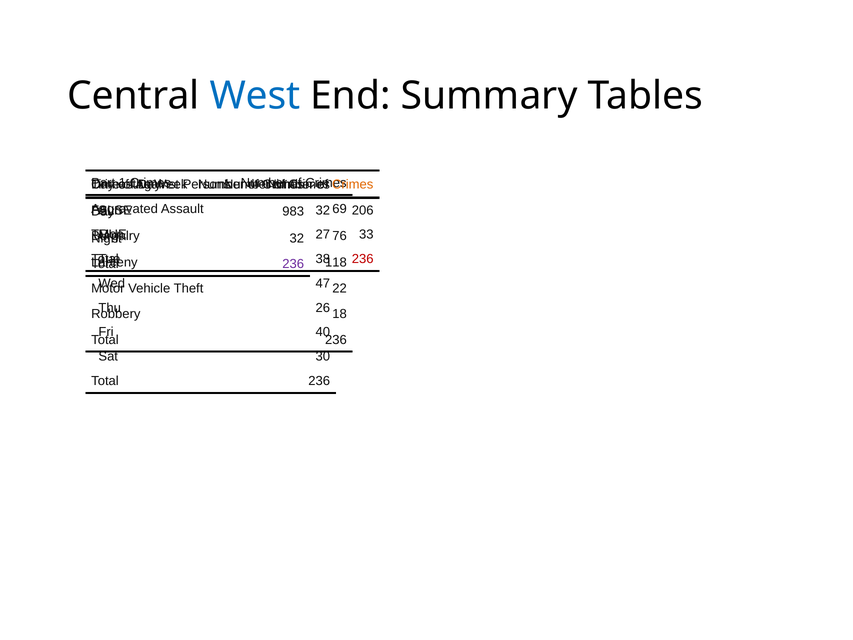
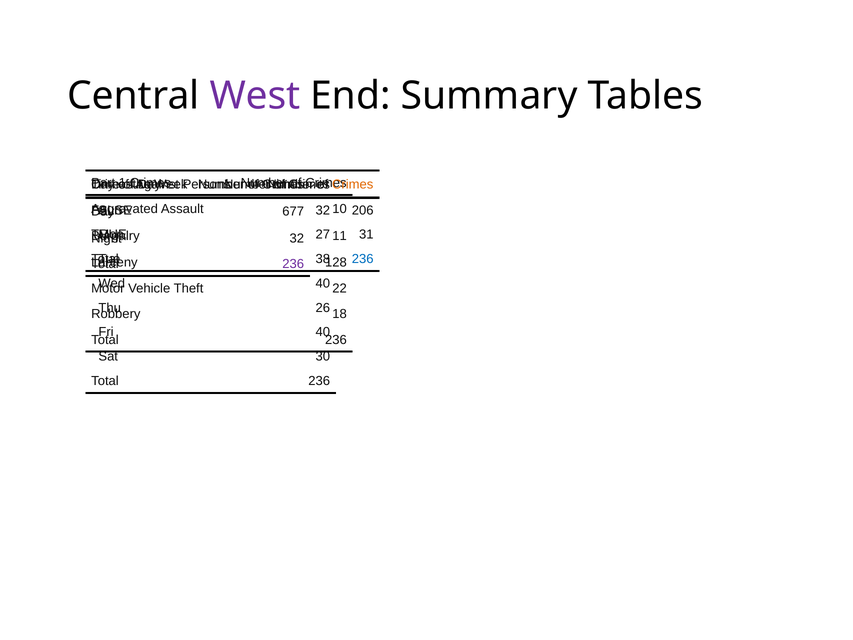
West colour: blue -> purple
69: 69 -> 10
983: 983 -> 677
33: 33 -> 31
76: 76 -> 11
236 at (363, 259) colour: red -> blue
118: 118 -> 128
47 at (323, 283): 47 -> 40
